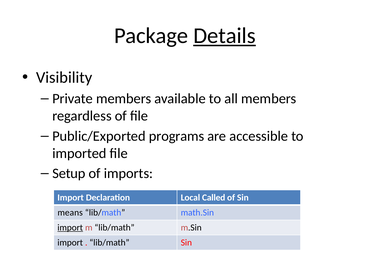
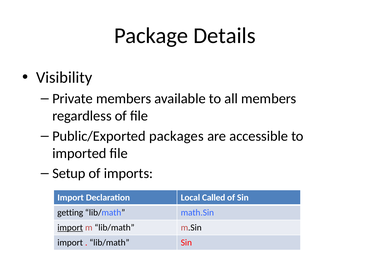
Details underline: present -> none
programs: programs -> packages
means: means -> getting
